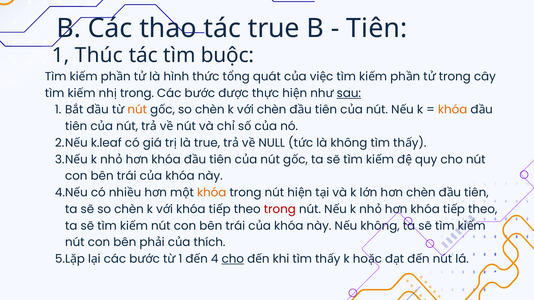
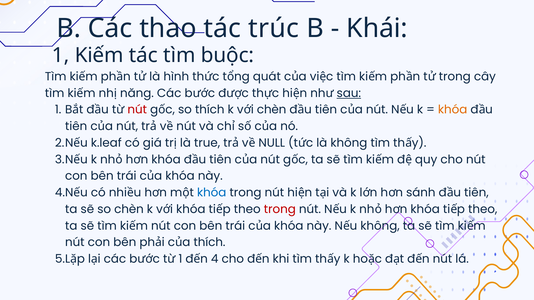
tác true: true -> trúc
Tiên at (377, 28): Tiên -> Khái
Thúc: Thúc -> Kiếm
trong at (137, 93): trong -> năng
nút at (137, 110) colour: orange -> red
chèn at (210, 110): chèn -> thích
khóa at (212, 193) colour: orange -> blue
chèn at (421, 193): chèn -> sánh
cho at (233, 259) underline: present -> none
